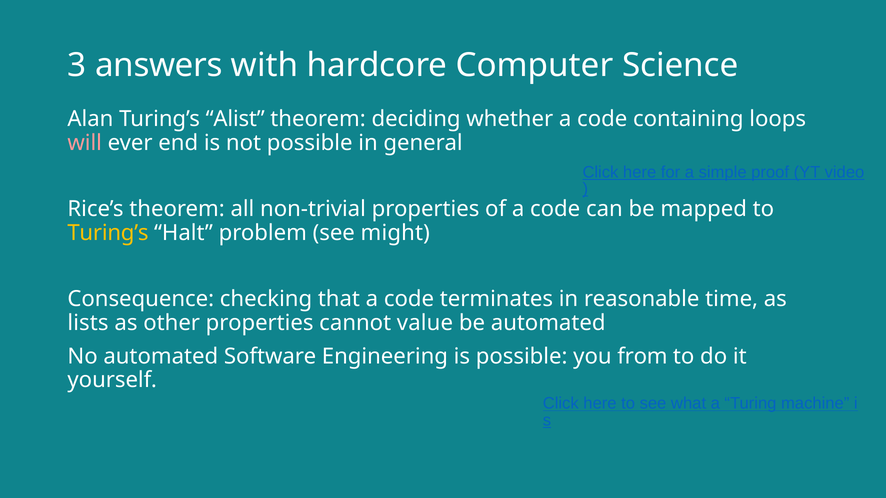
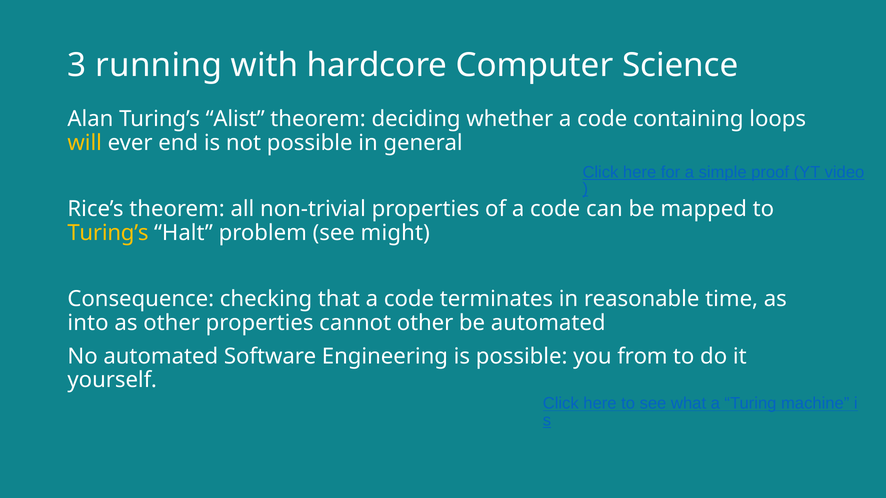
answers: answers -> running
will colour: pink -> yellow
lists: lists -> into
cannot value: value -> other
